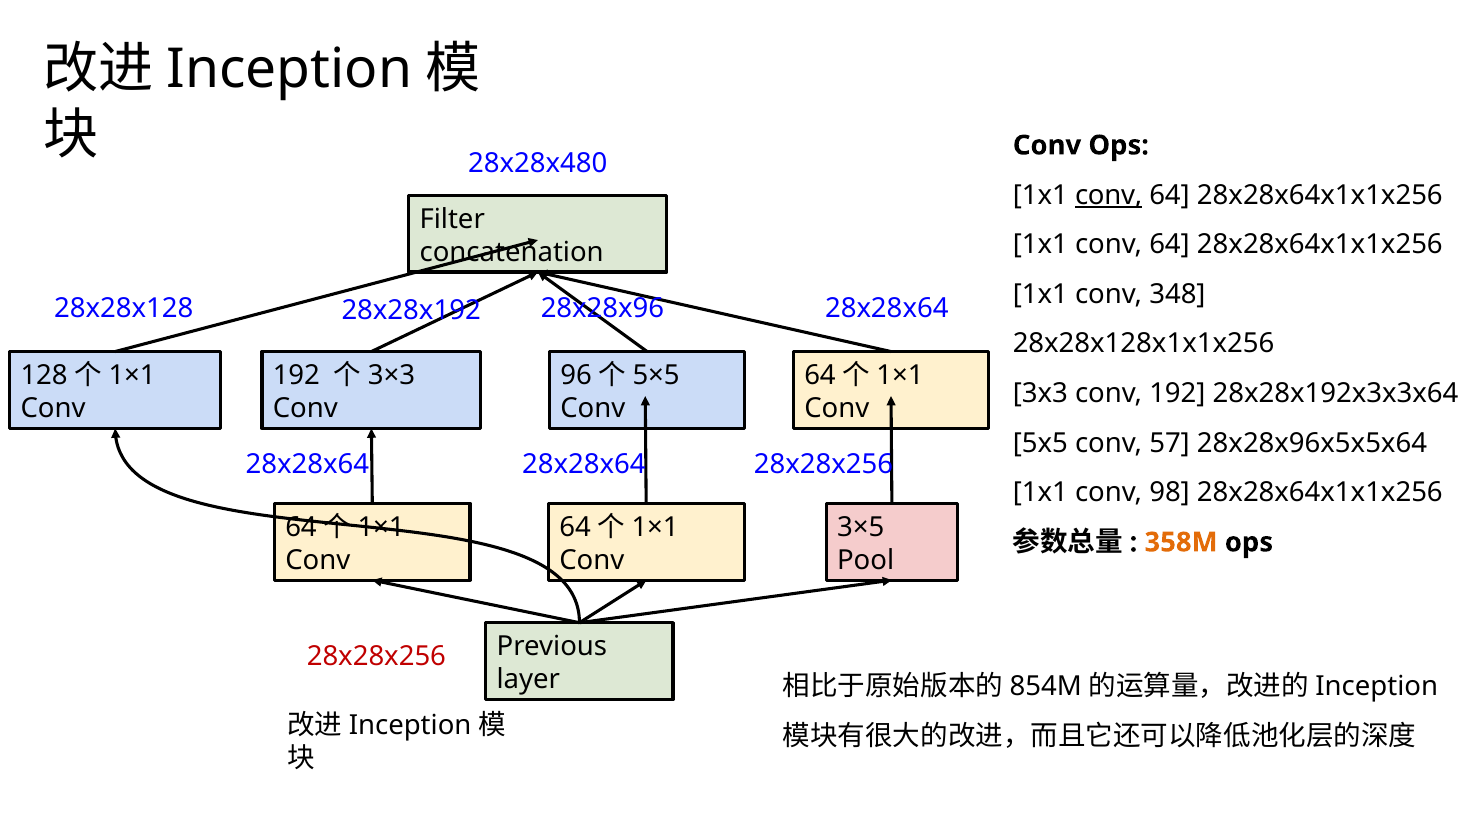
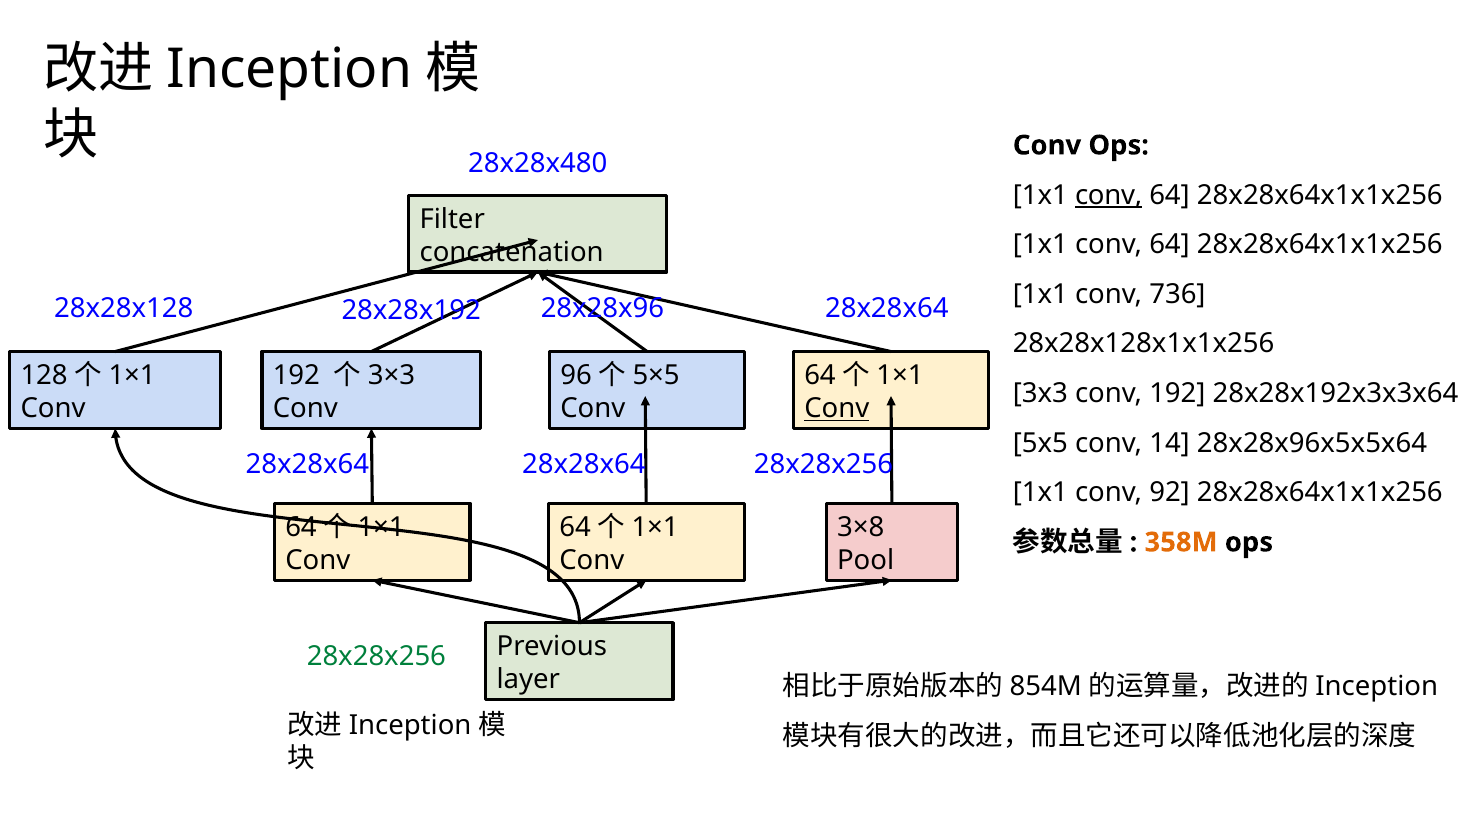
348: 348 -> 736
Conv at (837, 408) underline: none -> present
57: 57 -> 14
98: 98 -> 92
3×5: 3×5 -> 3×8
28x28x256 at (376, 656) colour: red -> green
